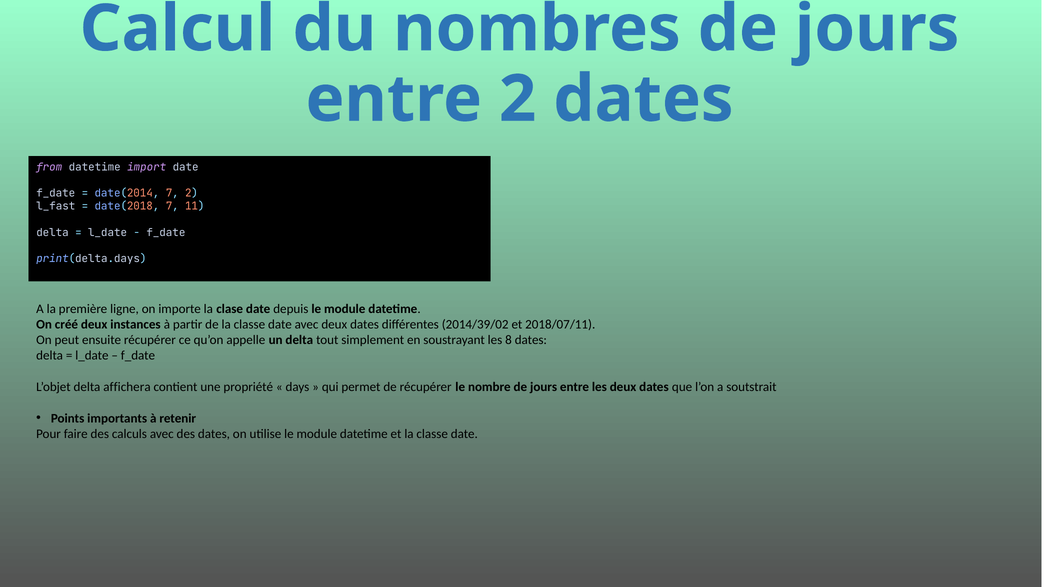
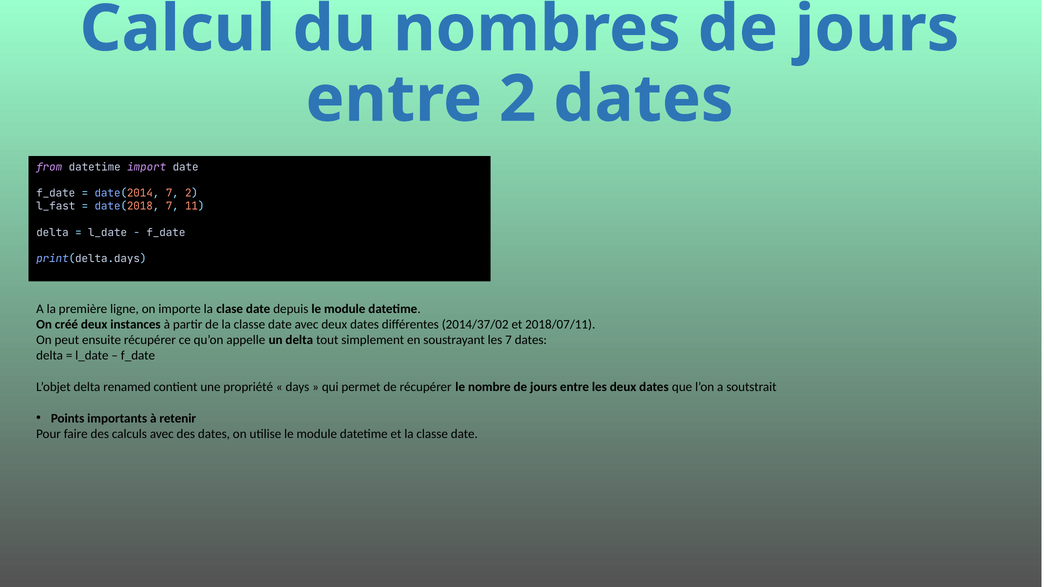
2014/39/02: 2014/39/02 -> 2014/37/02
les 8: 8 -> 7
affichera: affichera -> renamed
